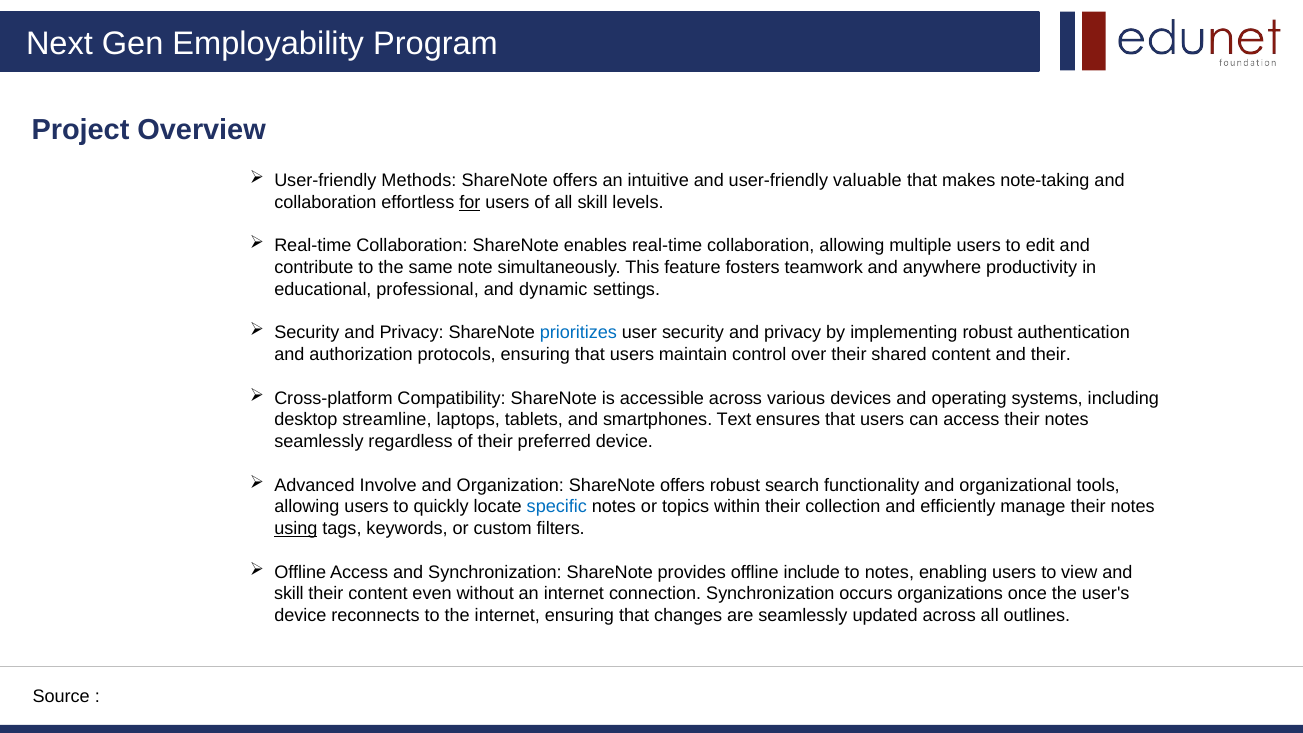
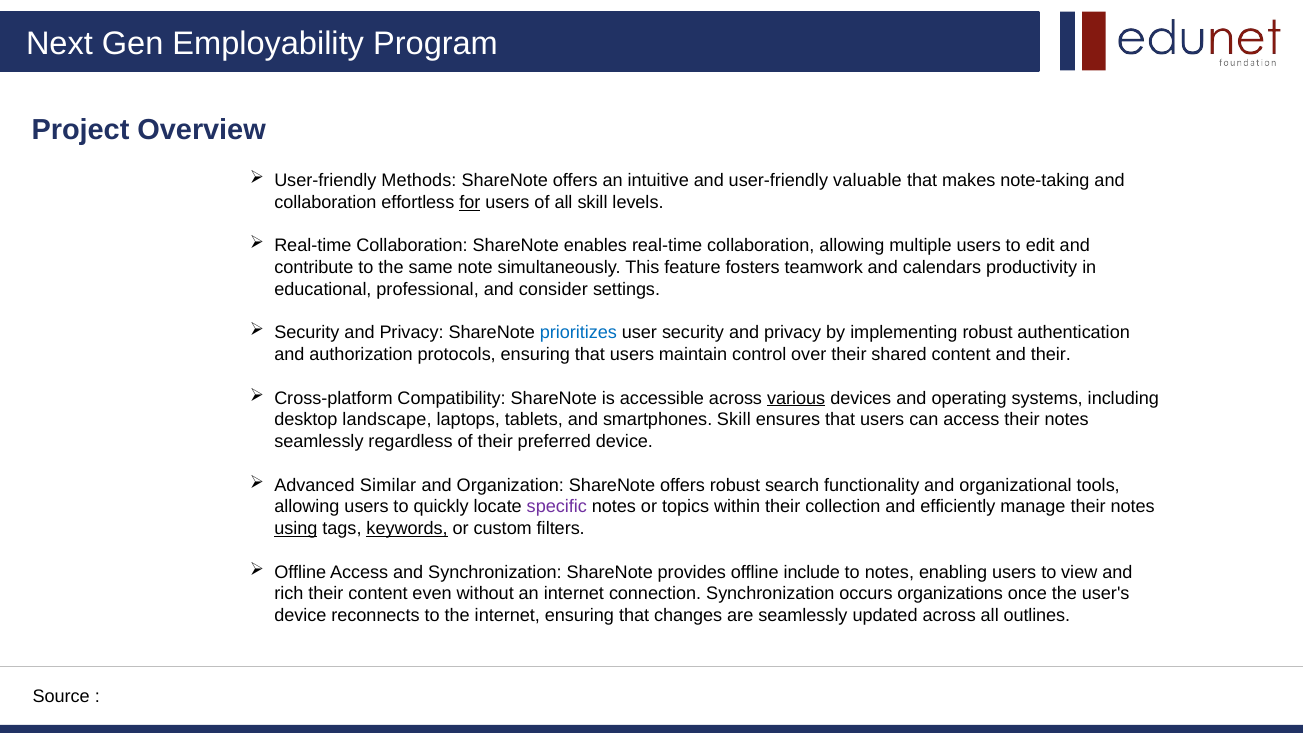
anywhere: anywhere -> calendars
dynamic: dynamic -> consider
various underline: none -> present
streamline: streamline -> landscape
smartphones Text: Text -> Skill
Involve: Involve -> Similar
specific colour: blue -> purple
keywords underline: none -> present
skill at (289, 594): skill -> rich
